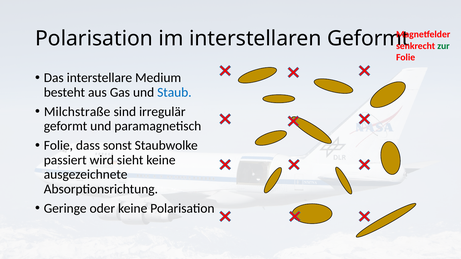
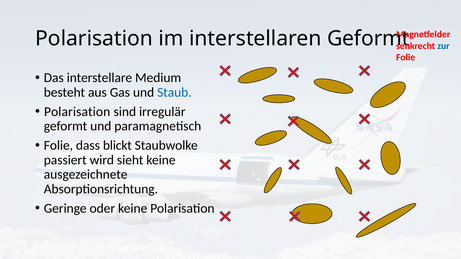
zur colour: green -> blue
Milchstraße at (77, 112): Milchstraße -> Polarisation
sonst: sonst -> blickt
